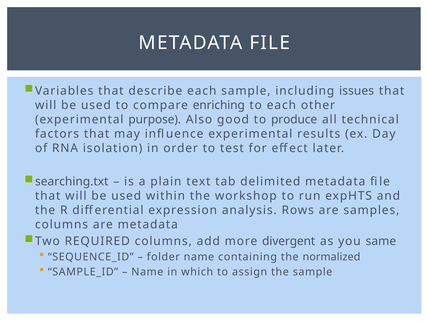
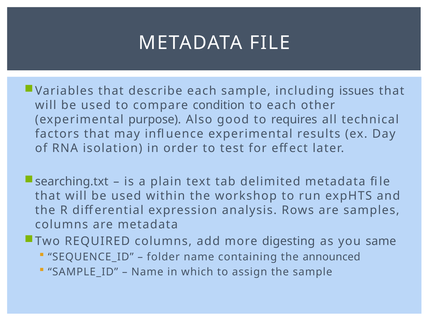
enriching: enriching -> condition
produce: produce -> requires
divergent: divergent -> digesting
normalized: normalized -> announced
